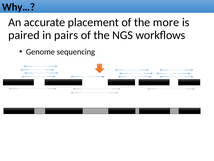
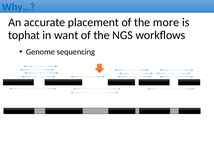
Why… colour: black -> blue
paired: paired -> tophat
pairs: pairs -> want
